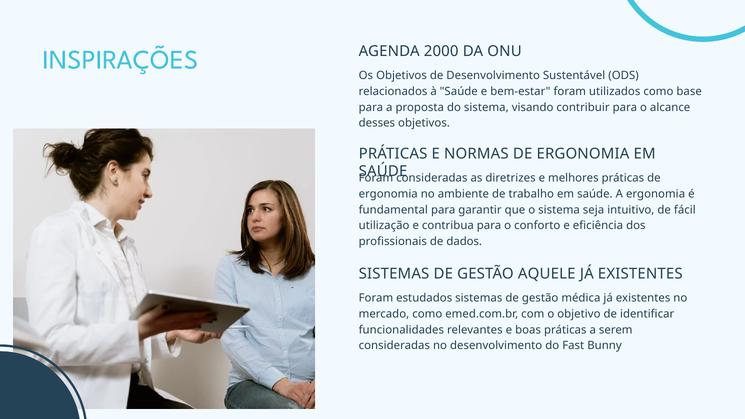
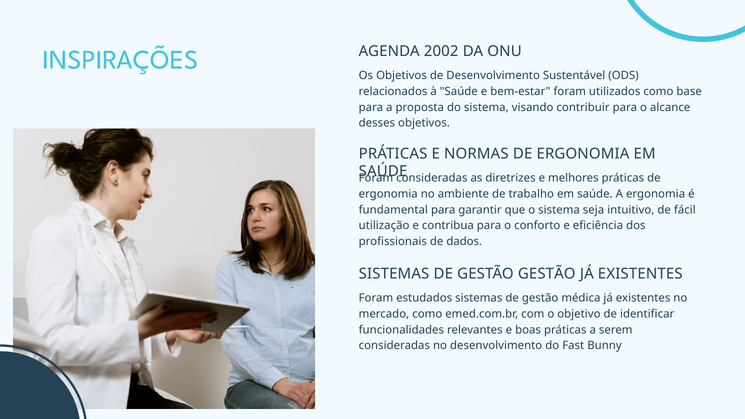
2000: 2000 -> 2002
GESTÃO AQUELE: AQUELE -> GESTÃO
